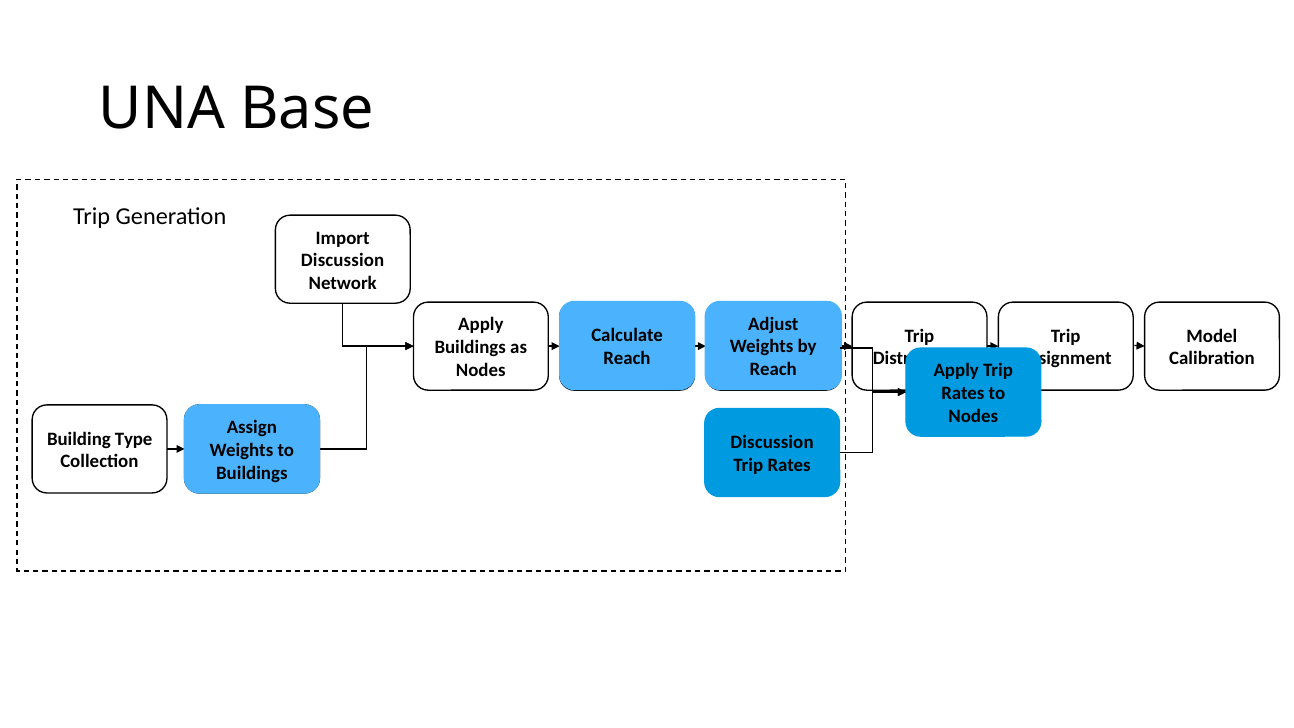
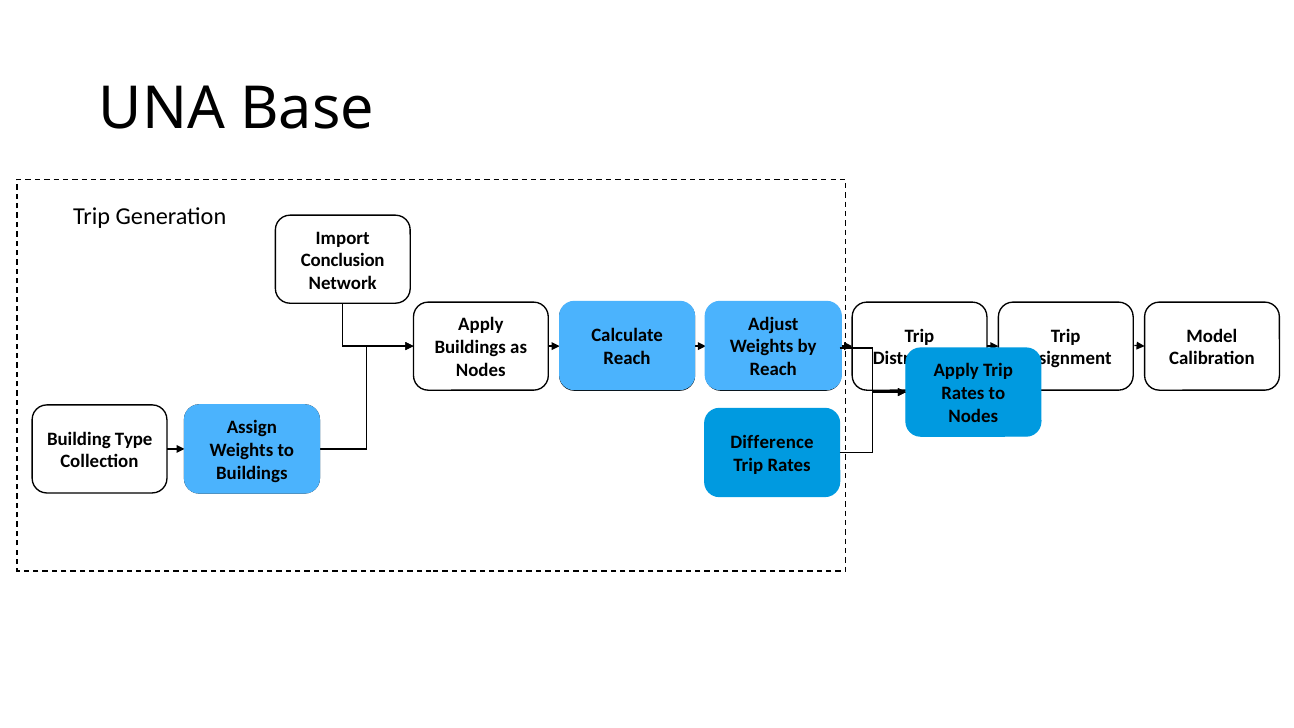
Discussion at (343, 260): Discussion -> Conclusion
Discussion at (772, 442): Discussion -> Difference
